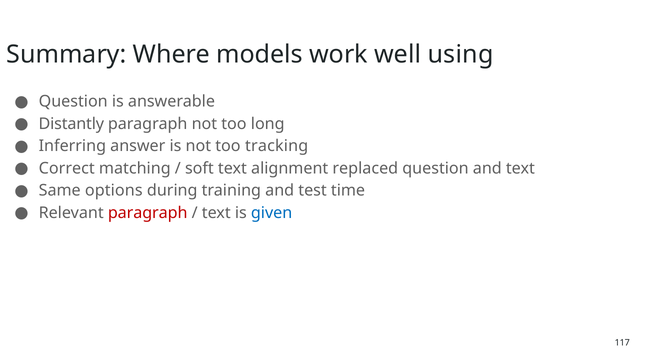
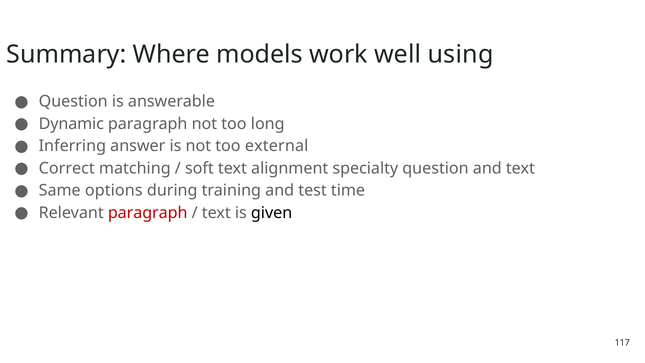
Distantly: Distantly -> Dynamic
tracking: tracking -> external
replaced: replaced -> specialty
given colour: blue -> black
